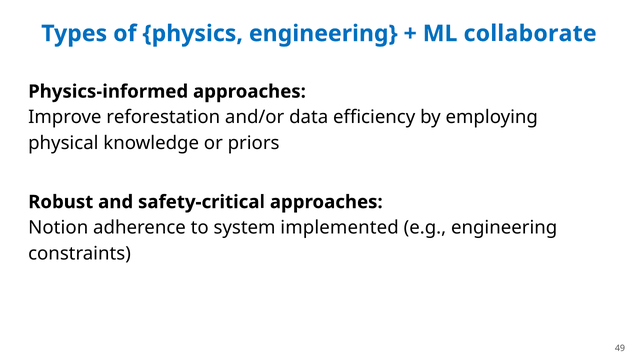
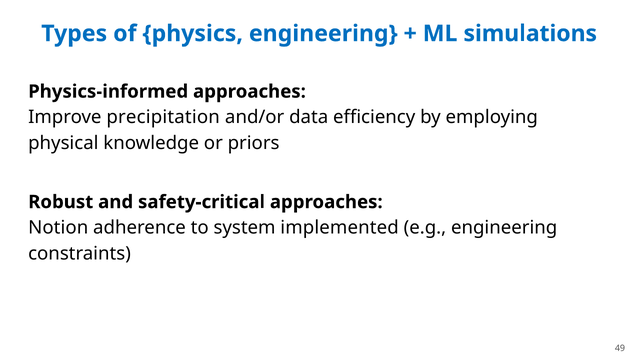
collaborate: collaborate -> simulations
reforestation: reforestation -> precipitation
